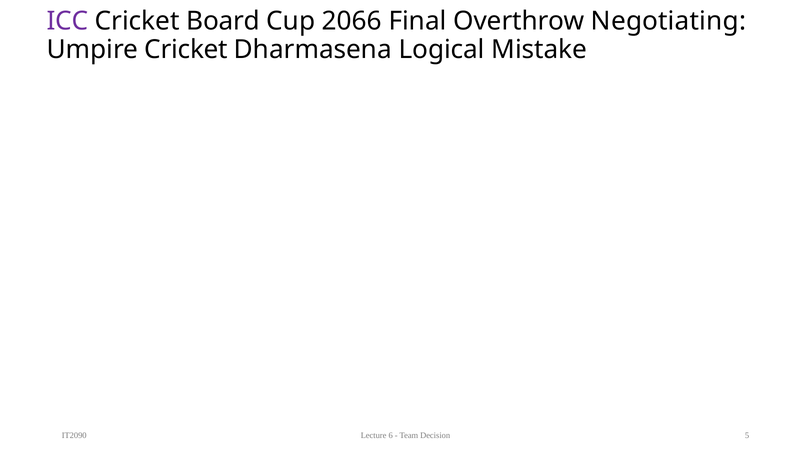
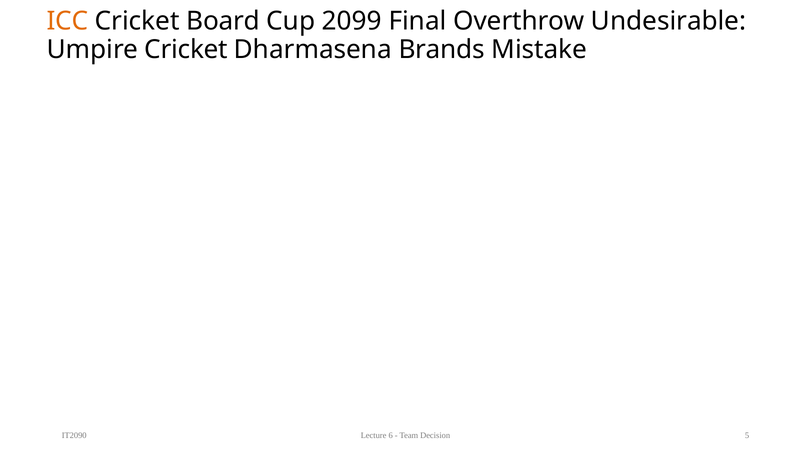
ICC colour: purple -> orange
2066: 2066 -> 2099
Negotiating: Negotiating -> Undesirable
Logical: Logical -> Brands
